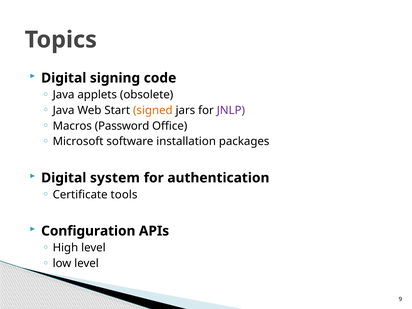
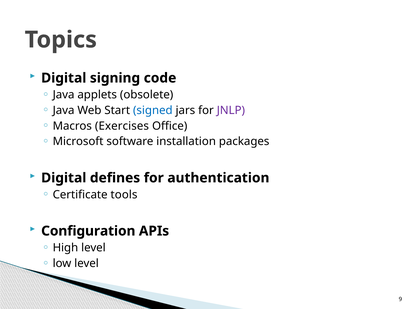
signed colour: orange -> blue
Password: Password -> Exercises
system: system -> defines
